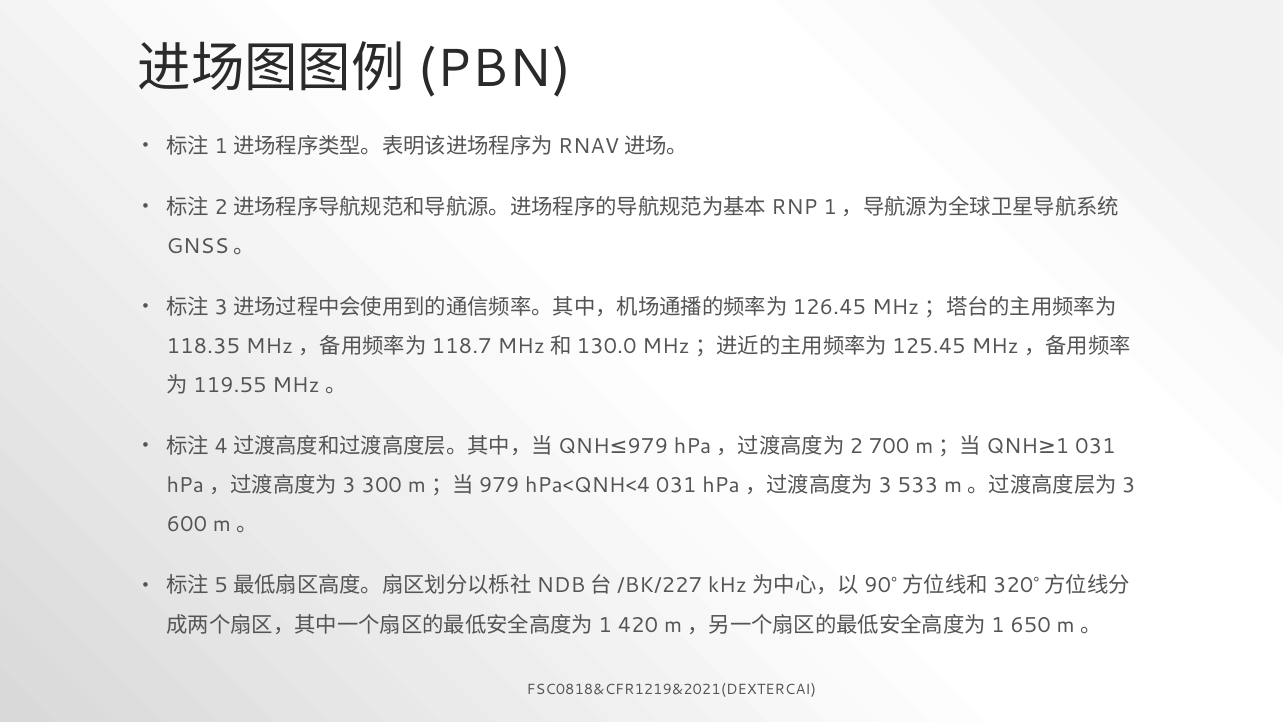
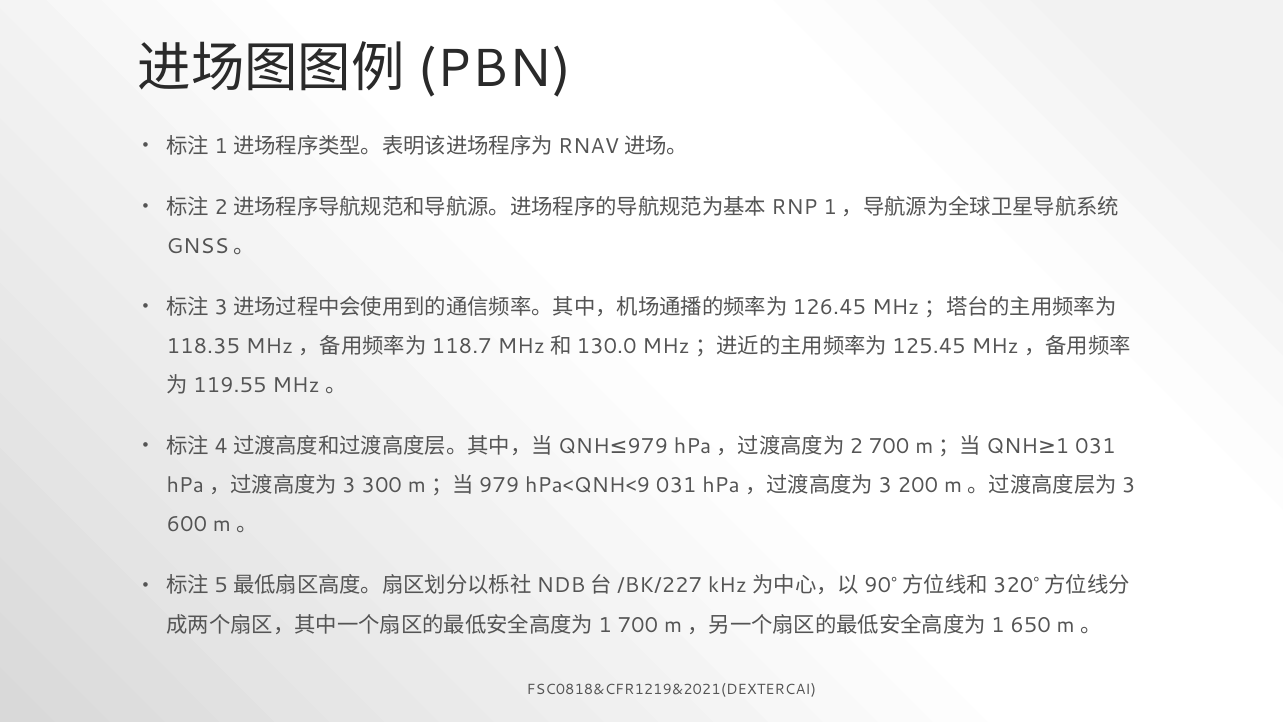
hPa<QNH<4: hPa<QNH<4 -> hPa<QNH<9
533: 533 -> 200
420 at (638, 625): 420 -> 700
